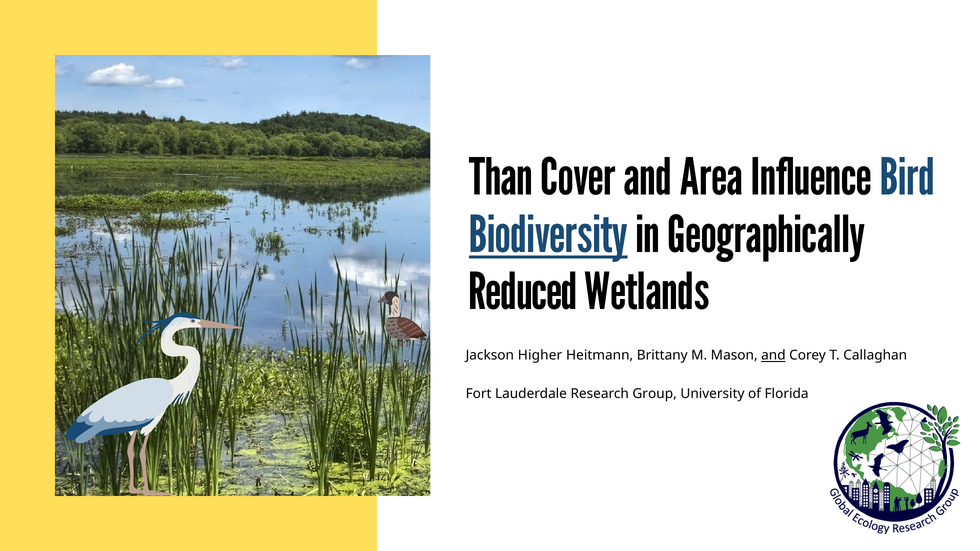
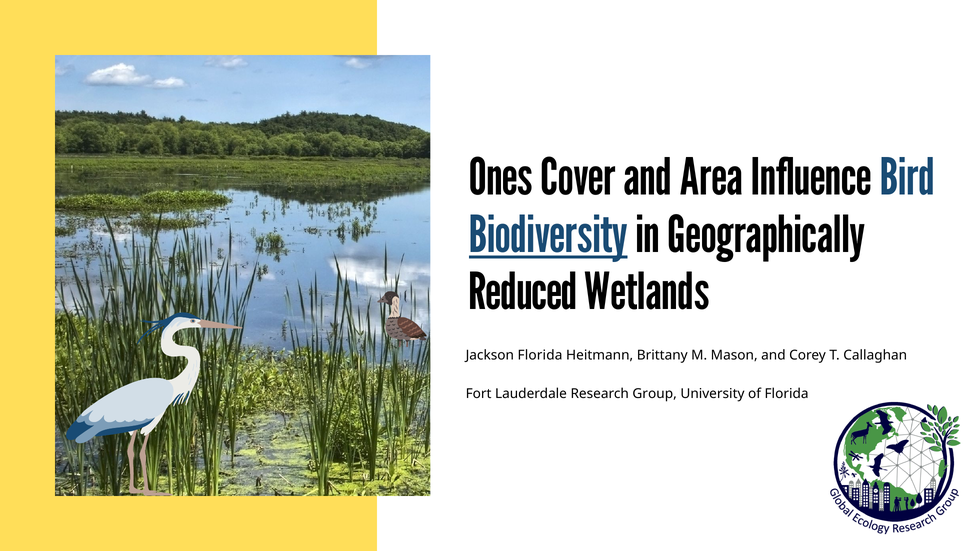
Than: Than -> Ones
Jackson Higher: Higher -> Florida
and at (773, 356) underline: present -> none
